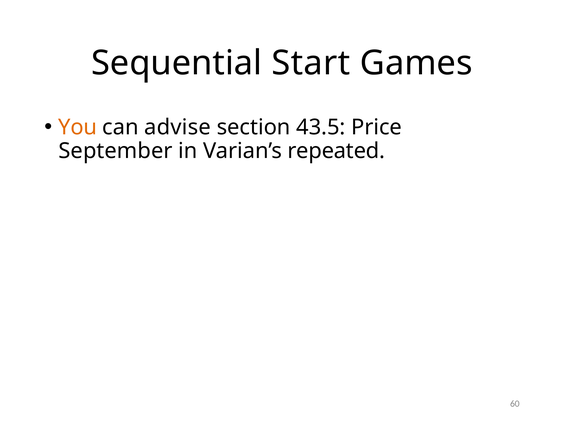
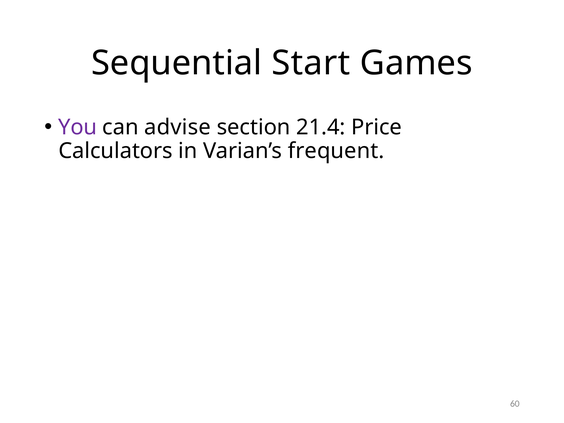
You colour: orange -> purple
43.5: 43.5 -> 21.4
September: September -> Calculators
repeated: repeated -> frequent
